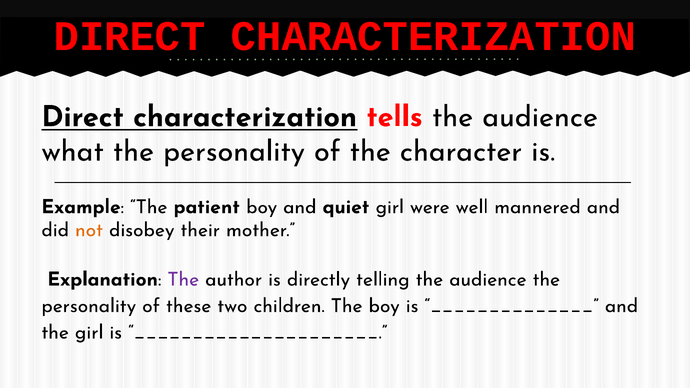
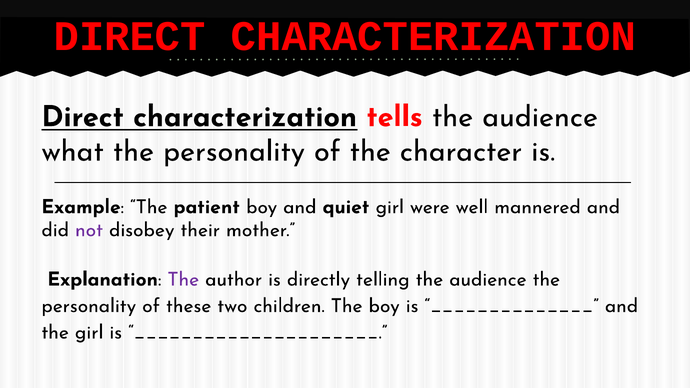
not colour: orange -> purple
